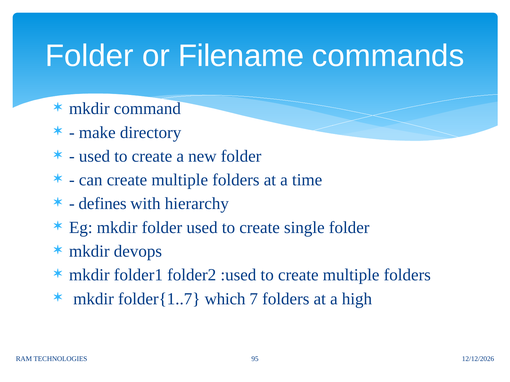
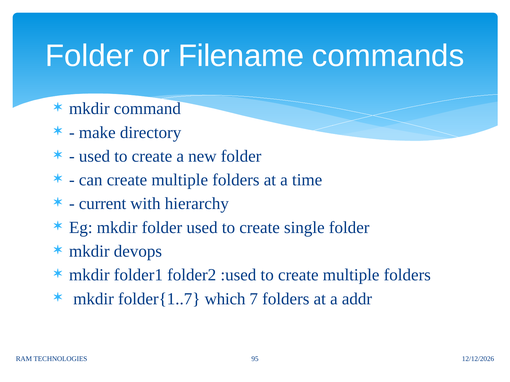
defines: defines -> current
high: high -> addr
